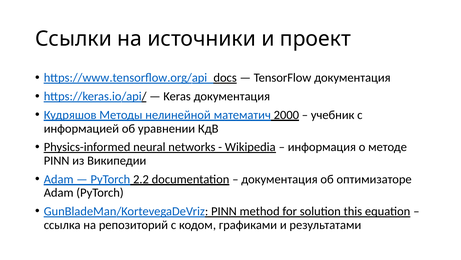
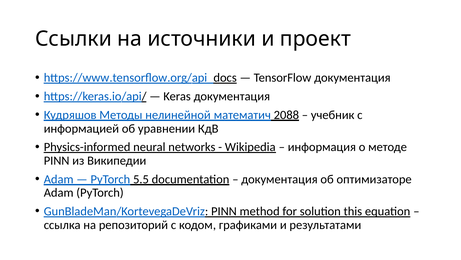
2000: 2000 -> 2088
2.2: 2.2 -> 5.5
